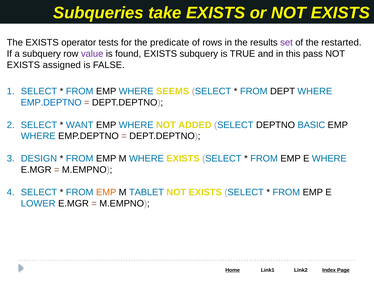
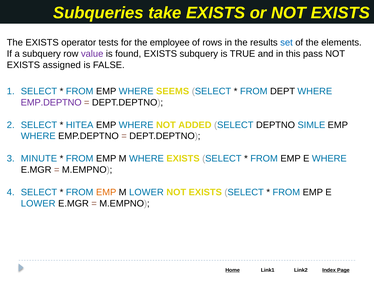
predicate: predicate -> employee
set colour: purple -> blue
restarted: restarted -> elements
EMP.DEPTNO at (51, 102) colour: blue -> purple
WANT: WANT -> HITEA
BASIC: BASIC -> SIMLE
DESIGN: DESIGN -> MINUTE
M TABLET: TABLET -> LOWER
